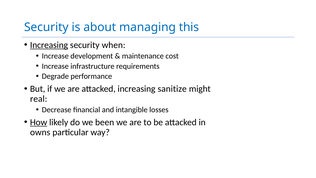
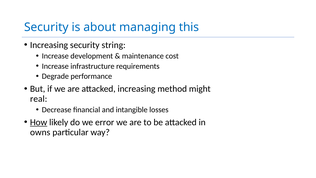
Increasing at (49, 45) underline: present -> none
when: when -> string
sanitize: sanitize -> method
been: been -> error
